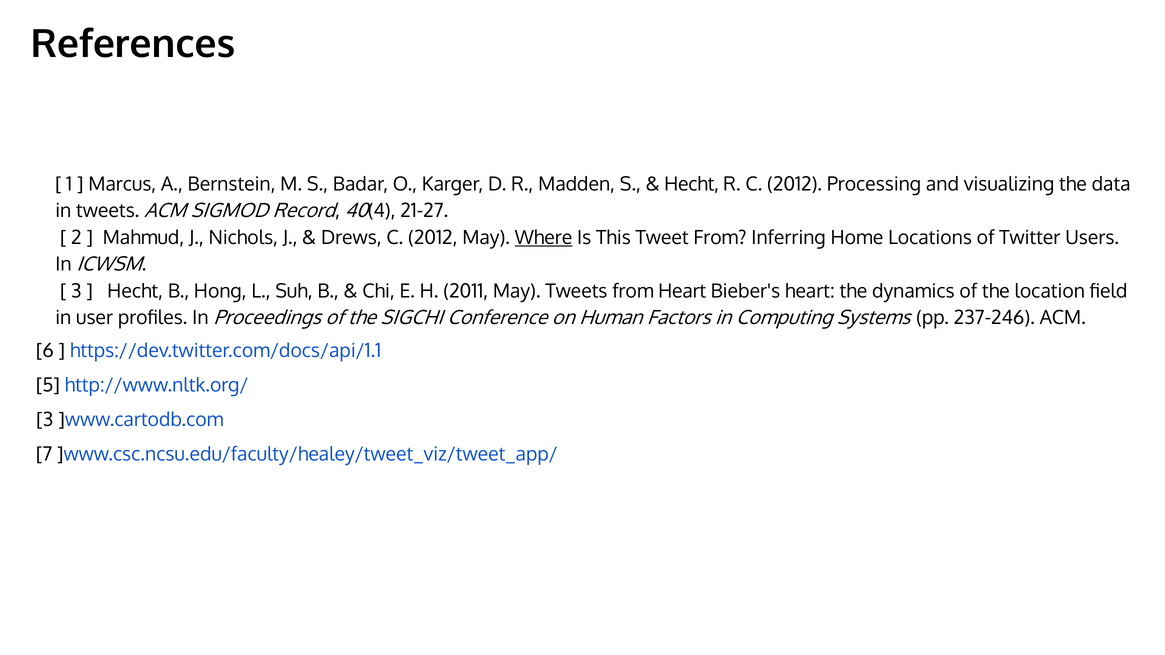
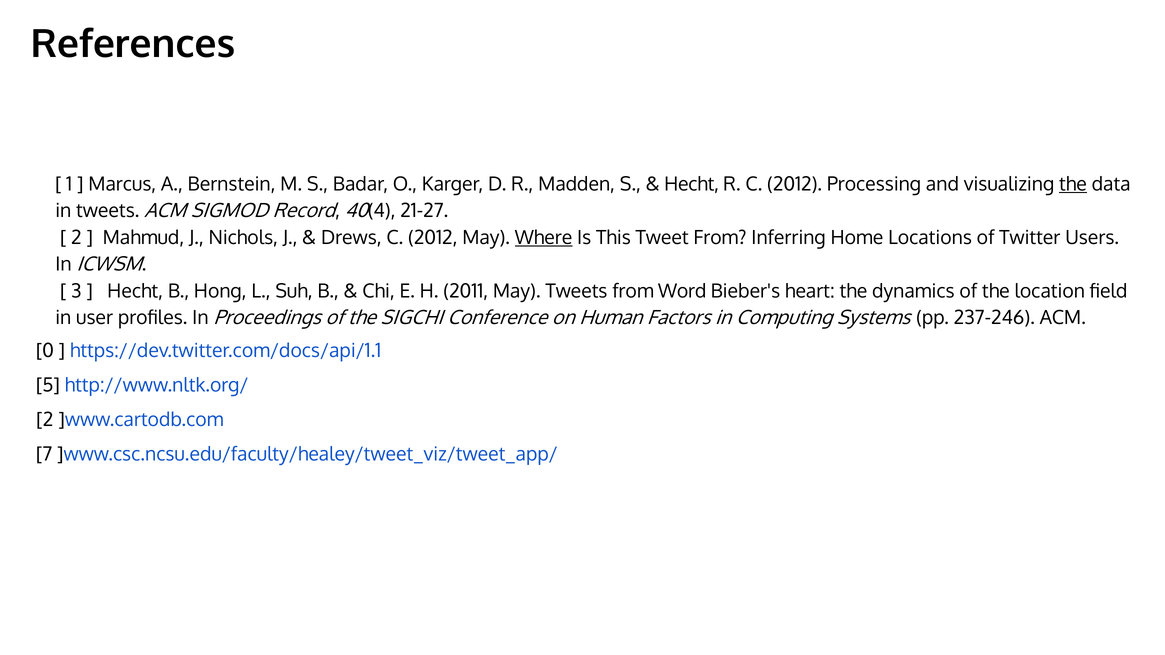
the at (1073, 184) underline: none -> present
from Heart: Heart -> Word
6: 6 -> 0
3 at (45, 420): 3 -> 2
